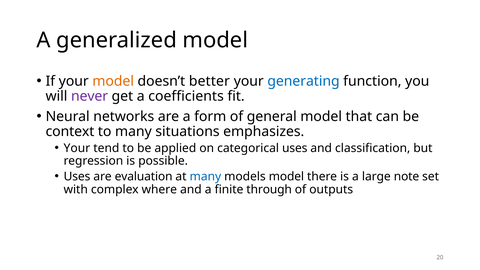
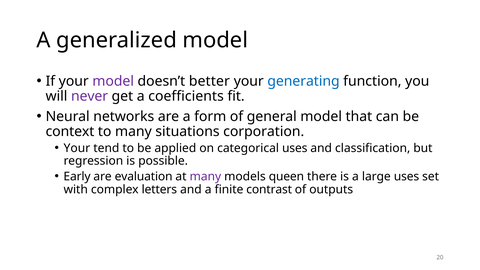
model at (113, 81) colour: orange -> purple
emphasizes: emphasizes -> corporation
Uses at (77, 176): Uses -> Early
many at (205, 176) colour: blue -> purple
models model: model -> queen
large note: note -> uses
where: where -> letters
through: through -> contrast
